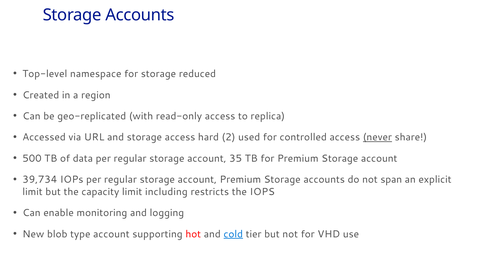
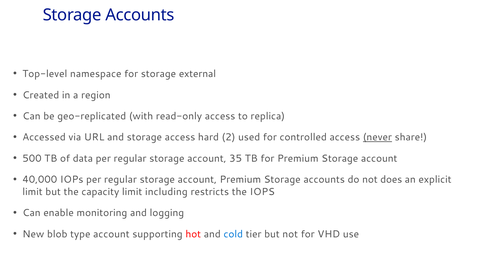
reduced: reduced -> external
39,734: 39,734 -> 40,000
span: span -> does
cold underline: present -> none
